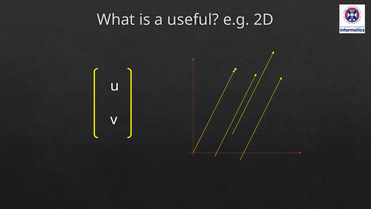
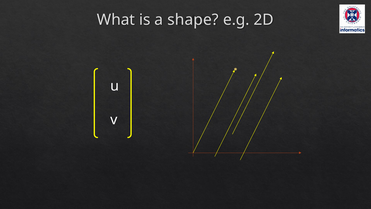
useful: useful -> shape
